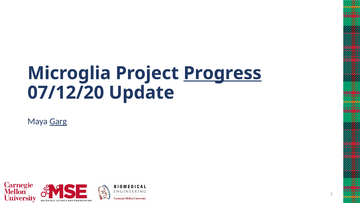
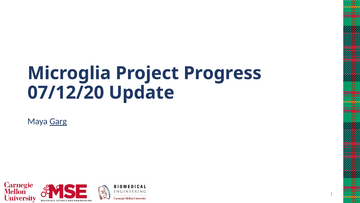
Progress underline: present -> none
